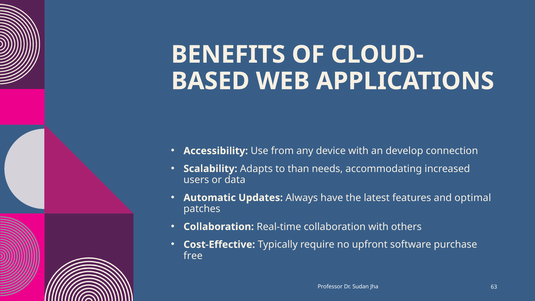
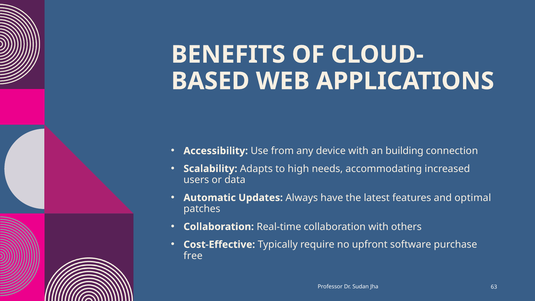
develop: develop -> building
than: than -> high
